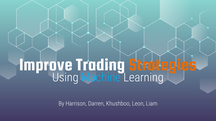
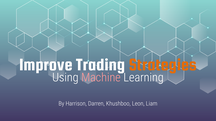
Machine colour: light blue -> pink
